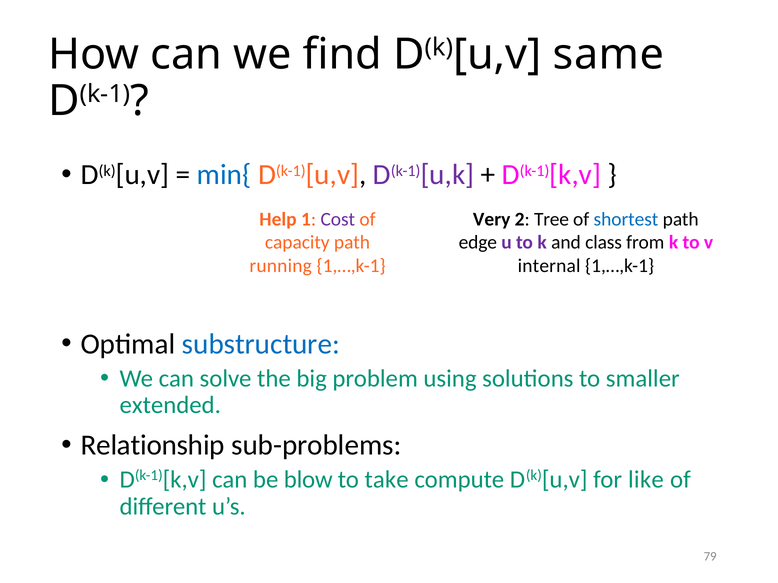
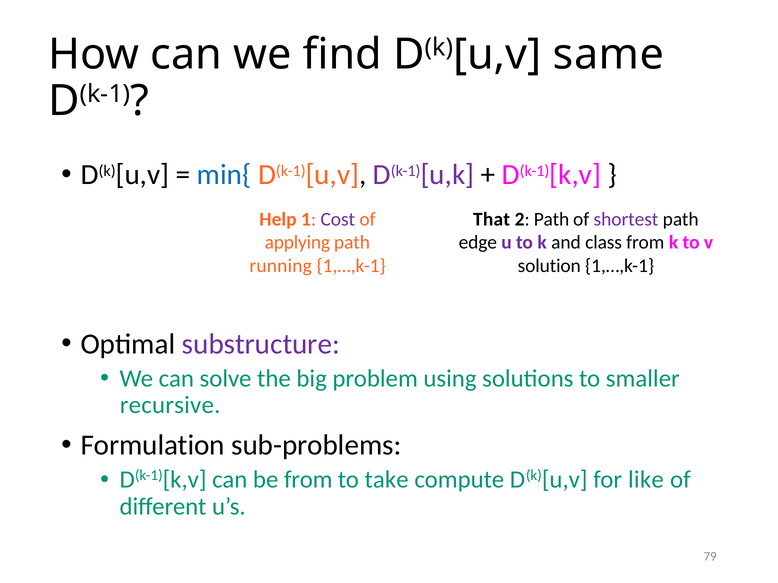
Very: Very -> That
2 Tree: Tree -> Path
shortest colour: blue -> purple
capacity: capacity -> applying
internal: internal -> solution
substructure colour: blue -> purple
extended: extended -> recursive
Relationship: Relationship -> Formulation
be blow: blow -> from
